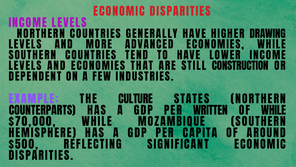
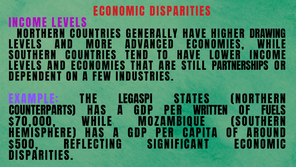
CONSTRUCTION: CONSTRUCTION -> PARTNERSHIPS
CULTURE: CULTURE -> LEGASPI
OF WHILE: WHILE -> FUELS
